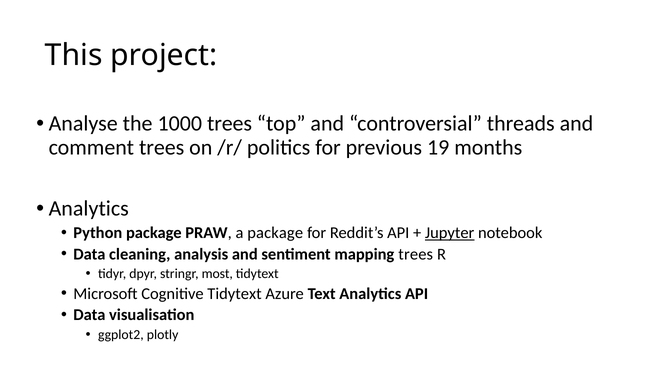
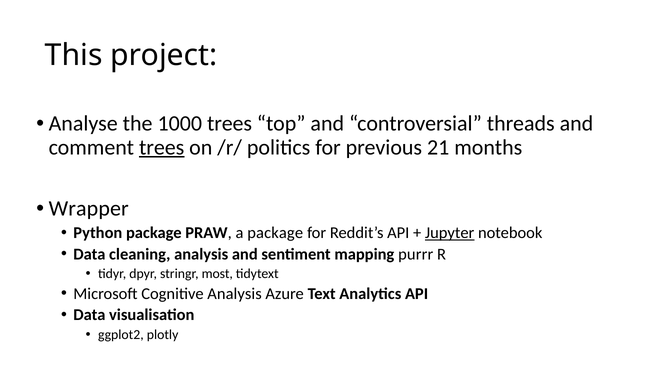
trees at (162, 147) underline: none -> present
19: 19 -> 21
Analytics at (89, 209): Analytics -> Wrapper
mapping trees: trees -> purrr
Cognitive Tidytext: Tidytext -> Analysis
